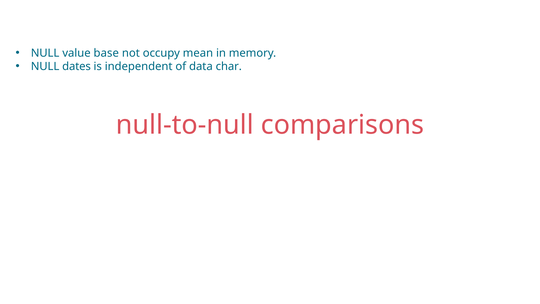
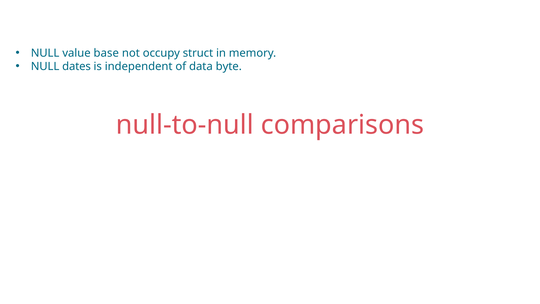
mean: mean -> struct
char: char -> byte
